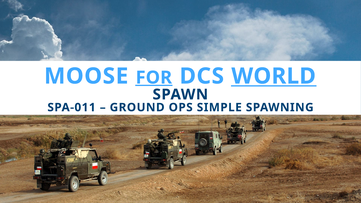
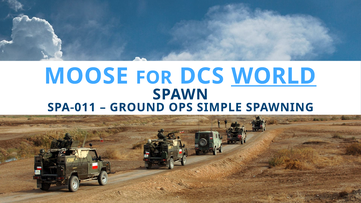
FOR underline: present -> none
